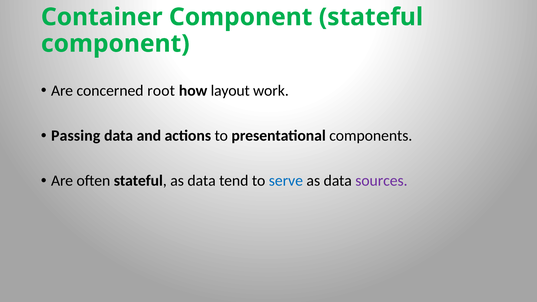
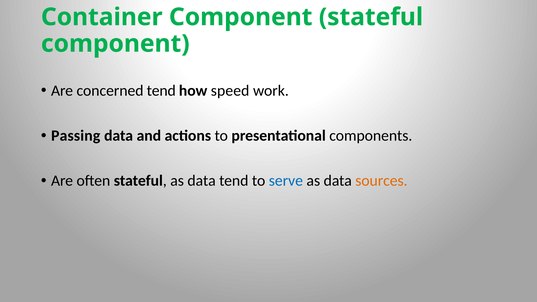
concerned root: root -> tend
layout: layout -> speed
sources colour: purple -> orange
